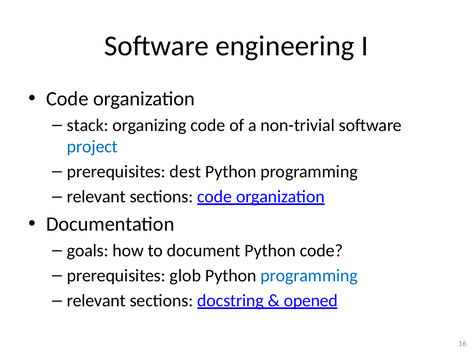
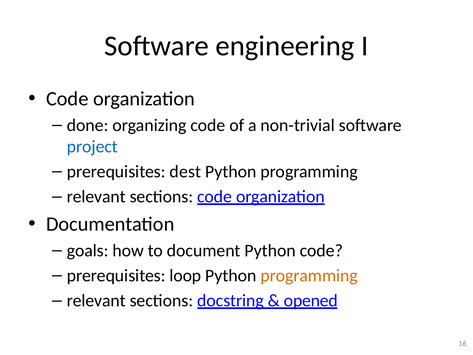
stack: stack -> done
glob: glob -> loop
programming at (309, 275) colour: blue -> orange
